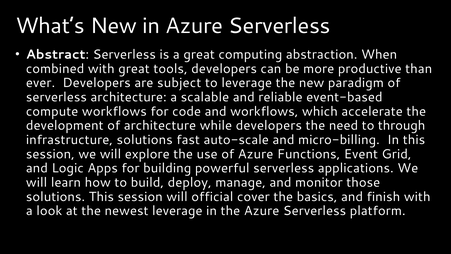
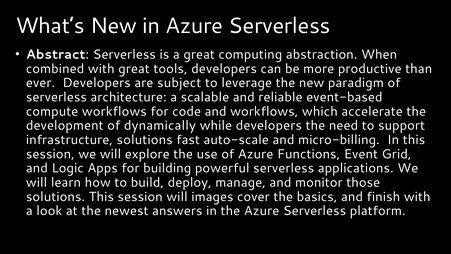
of architecture: architecture -> dynamically
through: through -> support
official: official -> images
newest leverage: leverage -> answers
